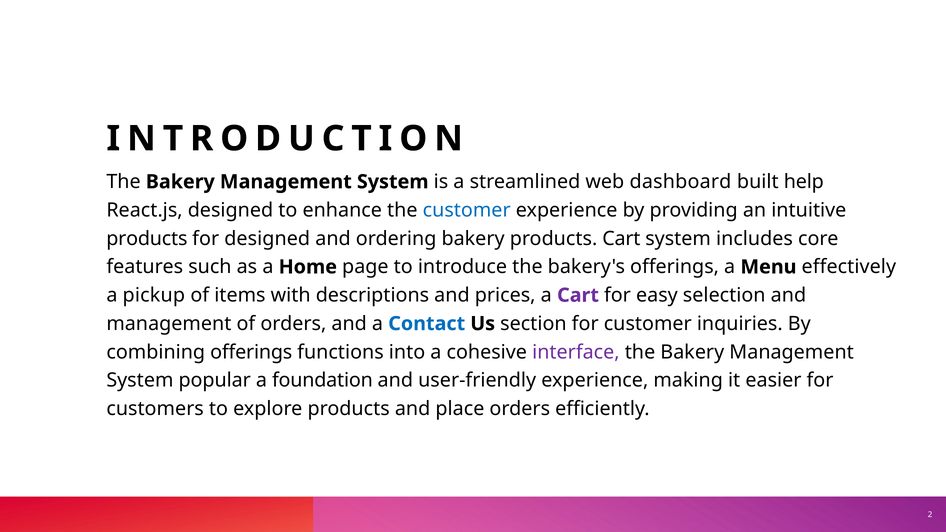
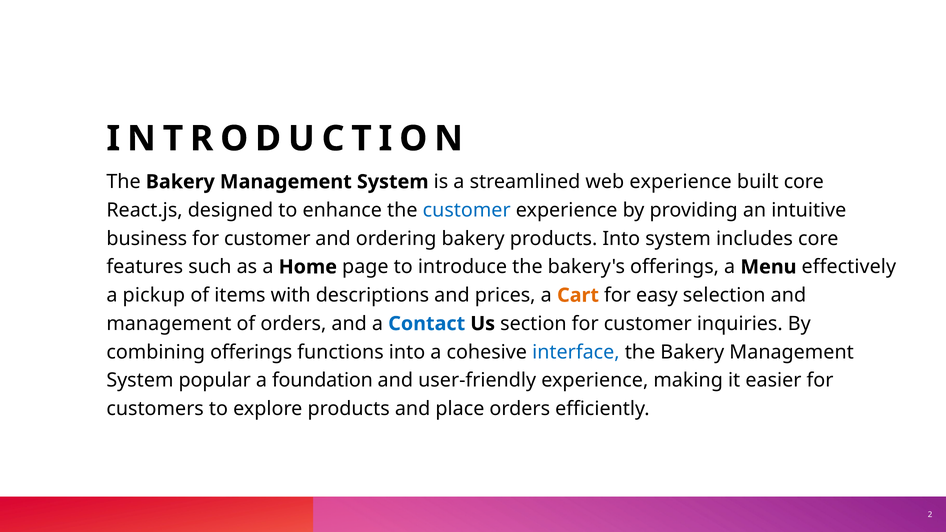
web dashboard: dashboard -> experience
built help: help -> core
products at (147, 239): products -> business
designed at (267, 239): designed -> customer
products Cart: Cart -> Into
Cart at (578, 295) colour: purple -> orange
interface colour: purple -> blue
